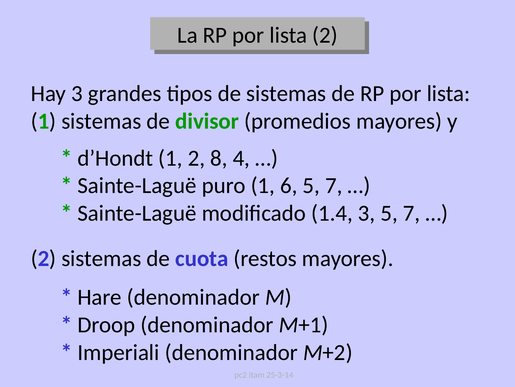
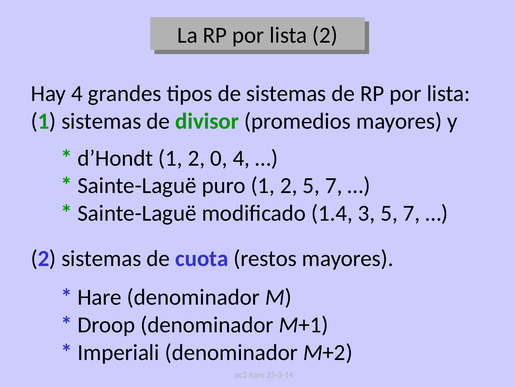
Hay 3: 3 -> 4
8: 8 -> 0
puro 1 6: 6 -> 2
